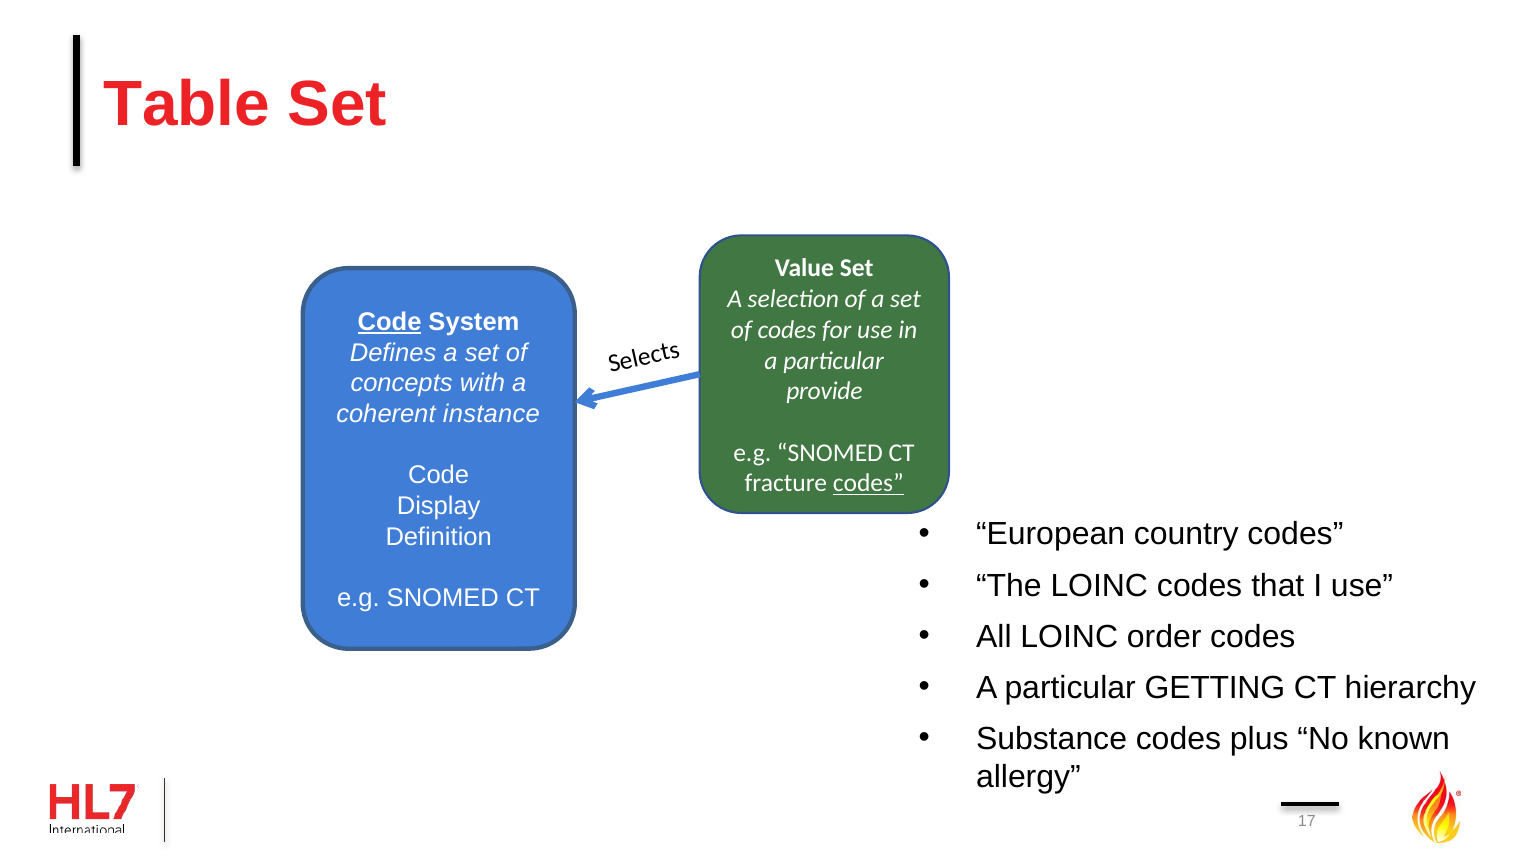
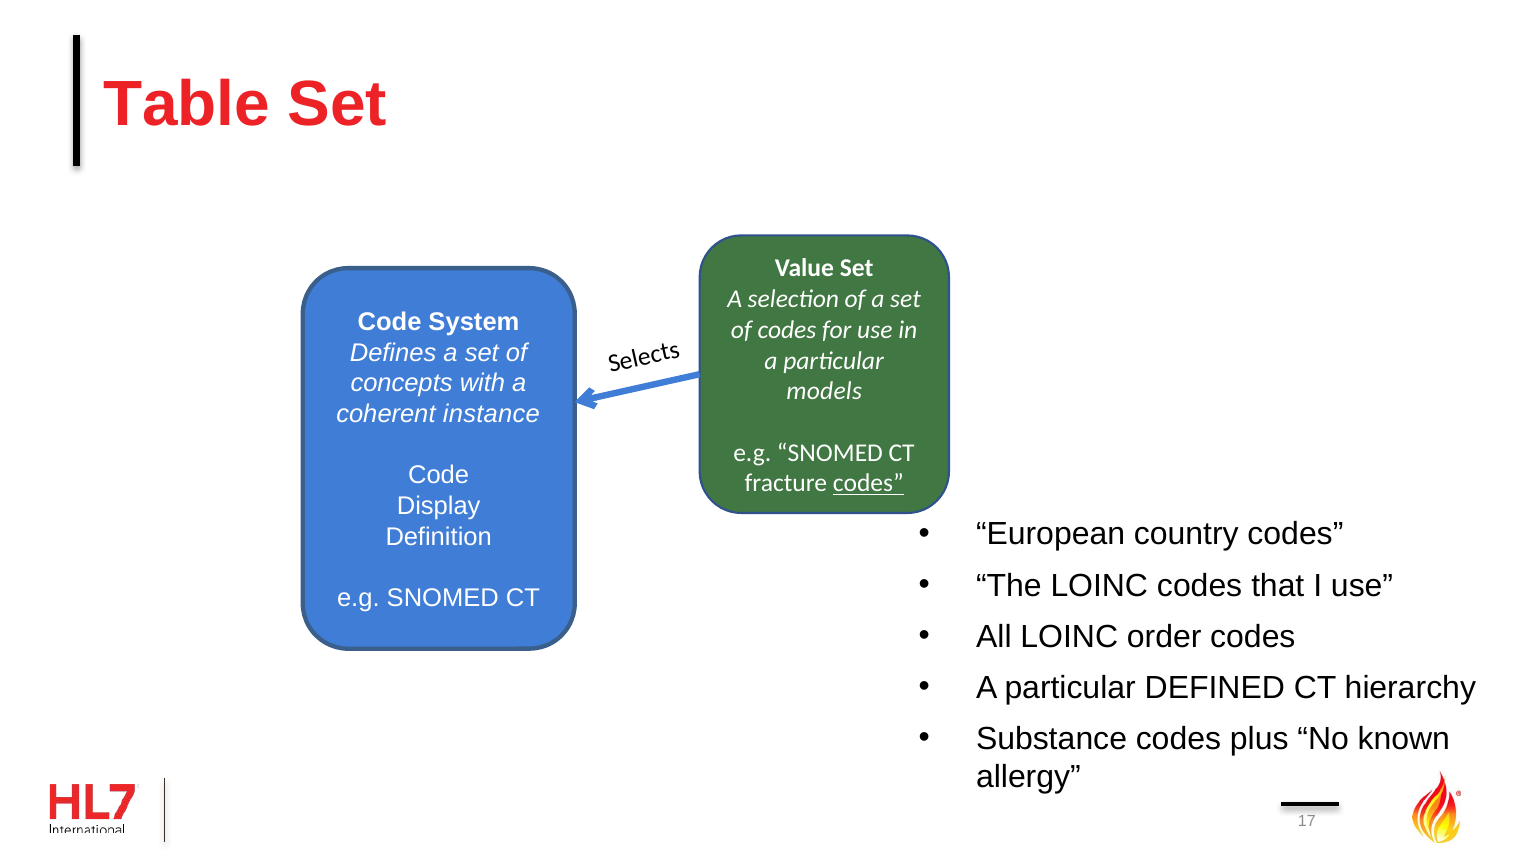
Code at (390, 322) underline: present -> none
provide: provide -> models
GETTING: GETTING -> DEFINED
